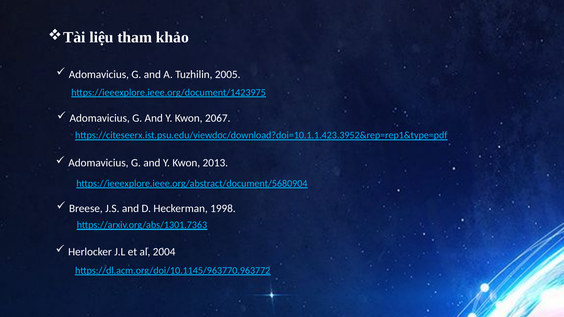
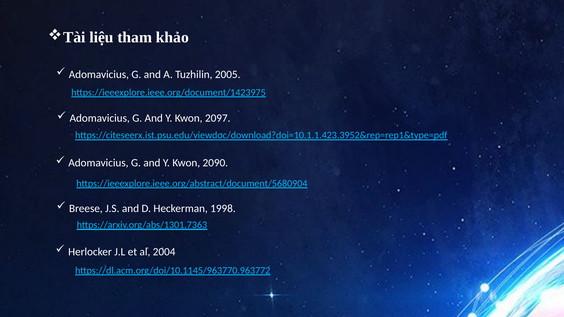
2067: 2067 -> 2097
2013: 2013 -> 2090
